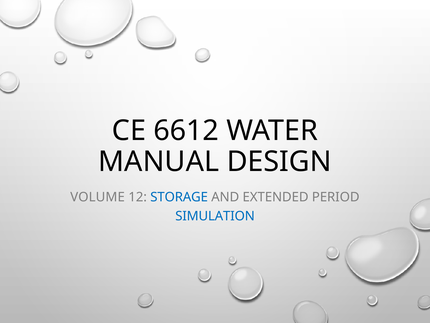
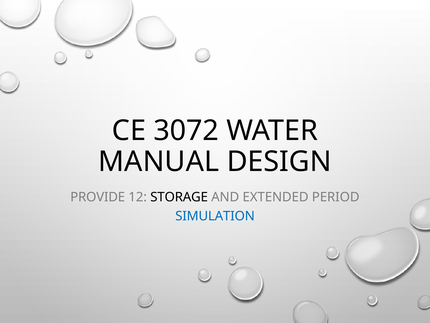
6612: 6612 -> 3072
VOLUME: VOLUME -> PROVIDE
STORAGE colour: blue -> black
